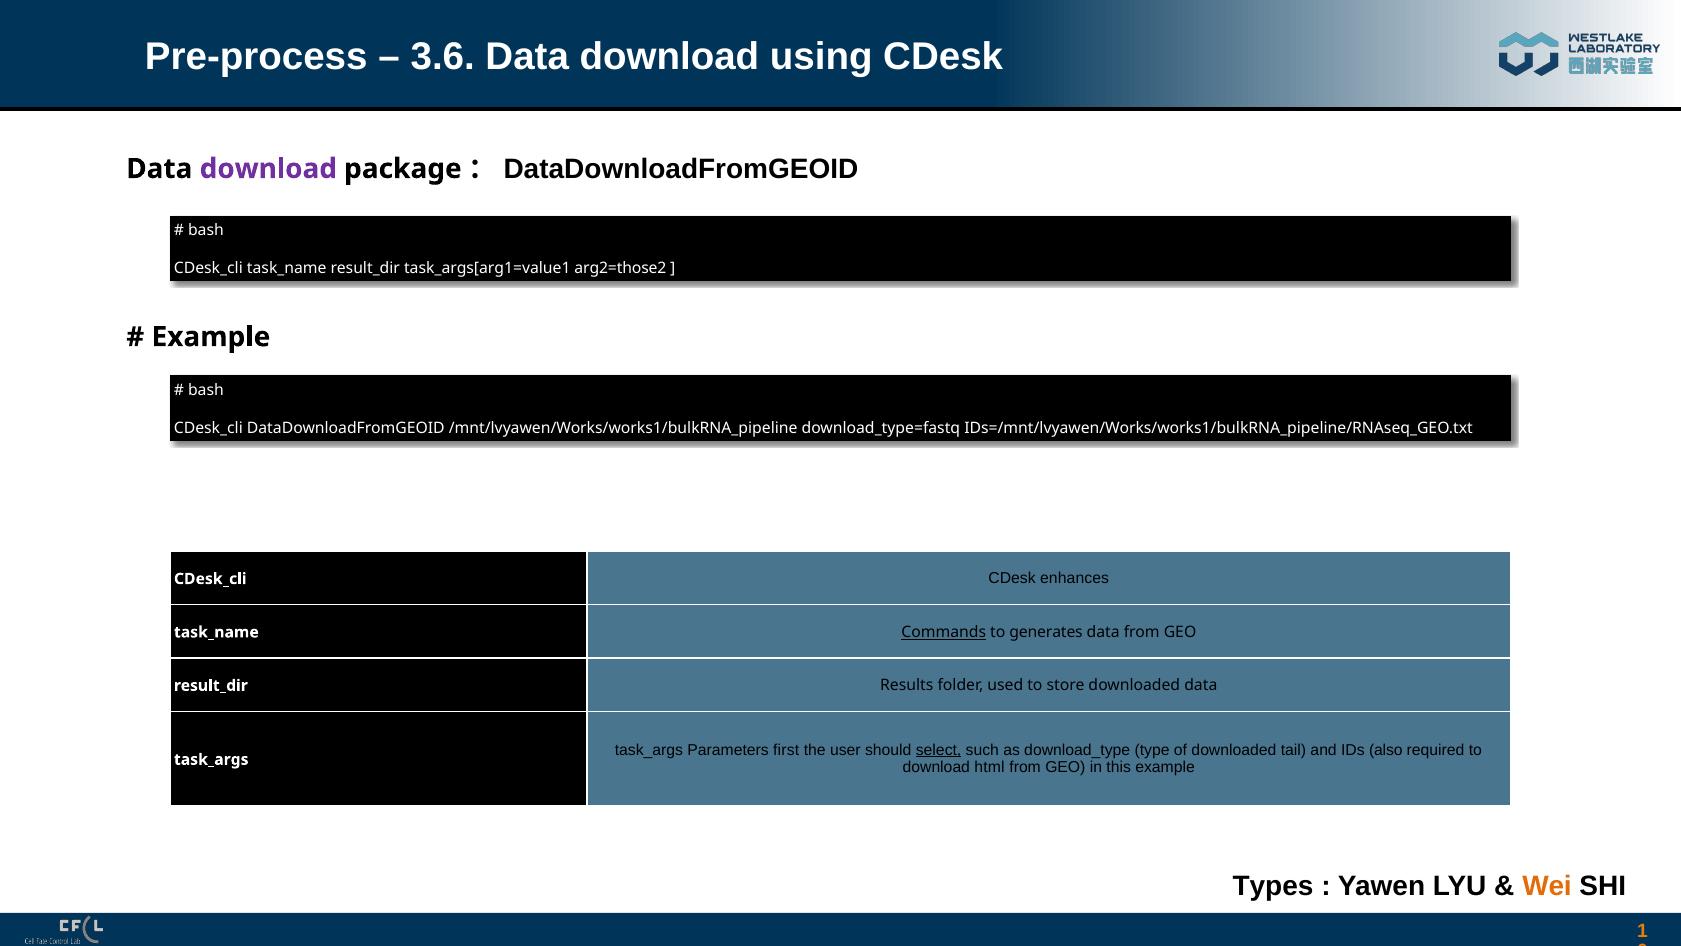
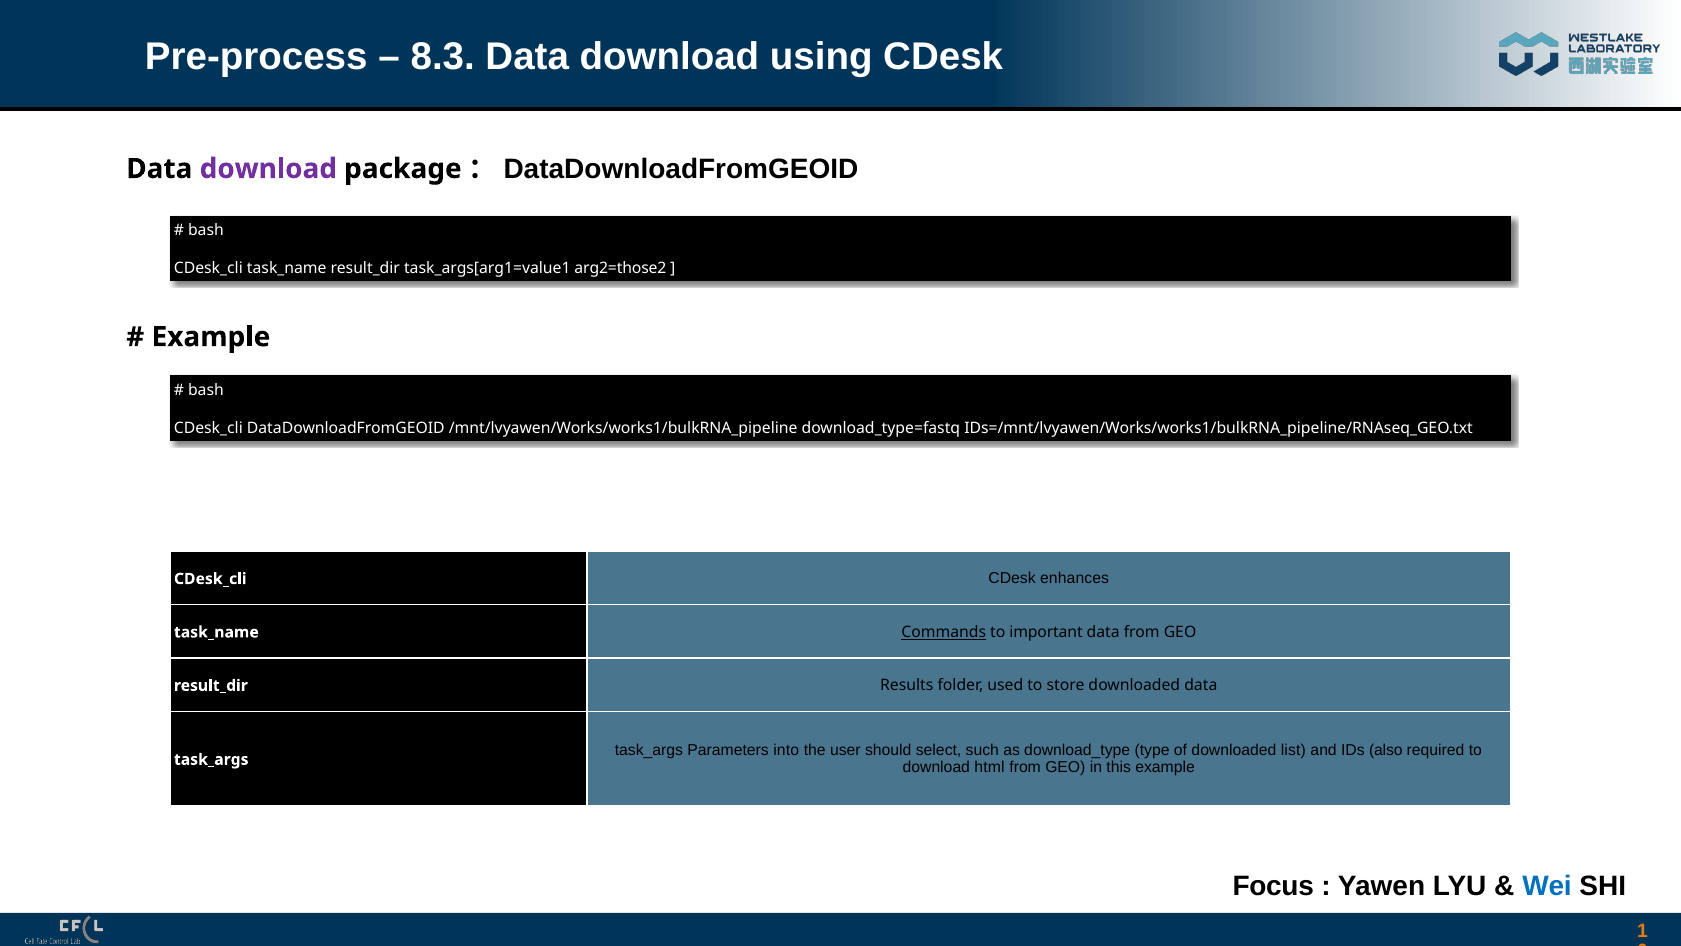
3.6: 3.6 -> 8.3
generates: generates -> important
first: first -> into
select underline: present -> none
tail: tail -> list
Types: Types -> Focus
Wei colour: orange -> blue
